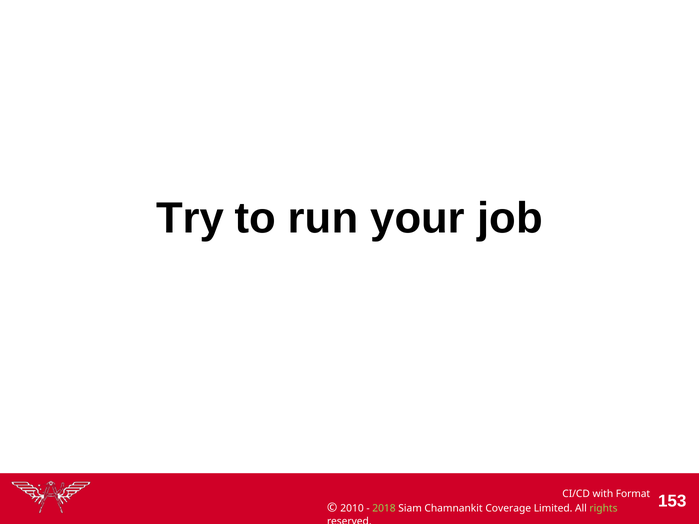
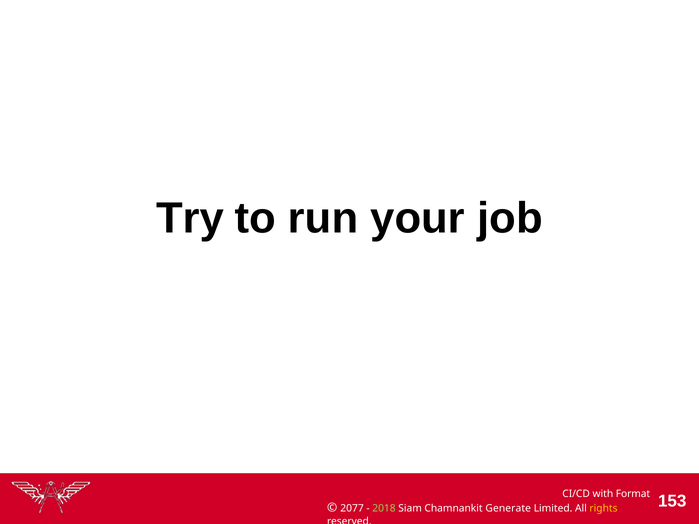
2010: 2010 -> 2077
Coverage: Coverage -> Generate
rights colour: light green -> yellow
